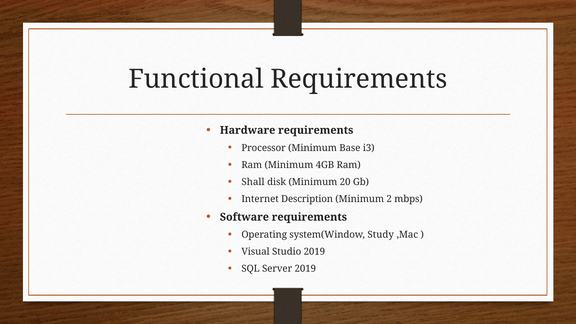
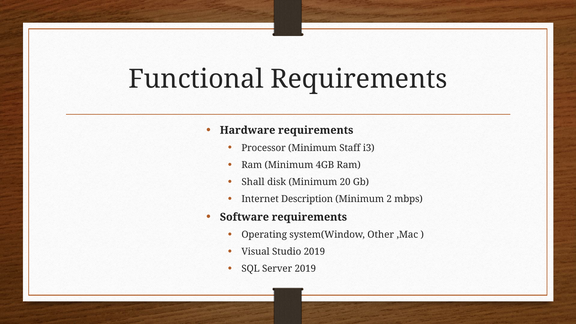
Base: Base -> Staff
Study: Study -> Other
